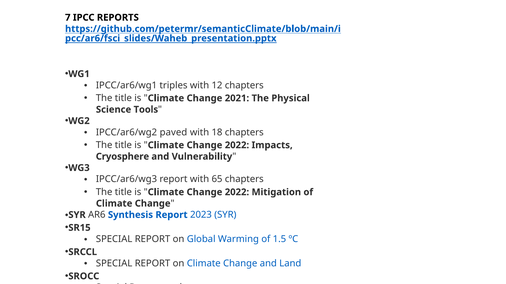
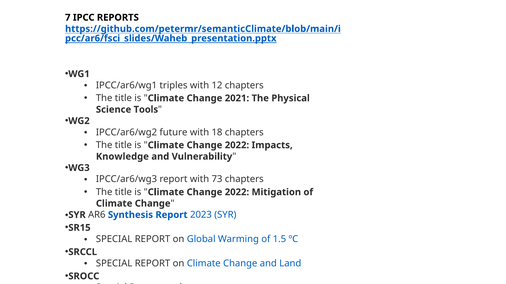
paved: paved -> future
Cryosphere at (122, 157): Cryosphere -> Knowledge
65: 65 -> 73
